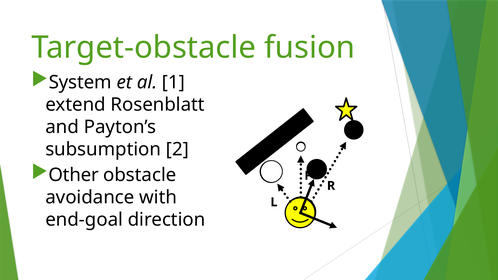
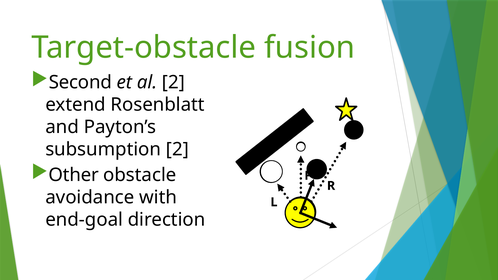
System: System -> Second
al 1: 1 -> 2
